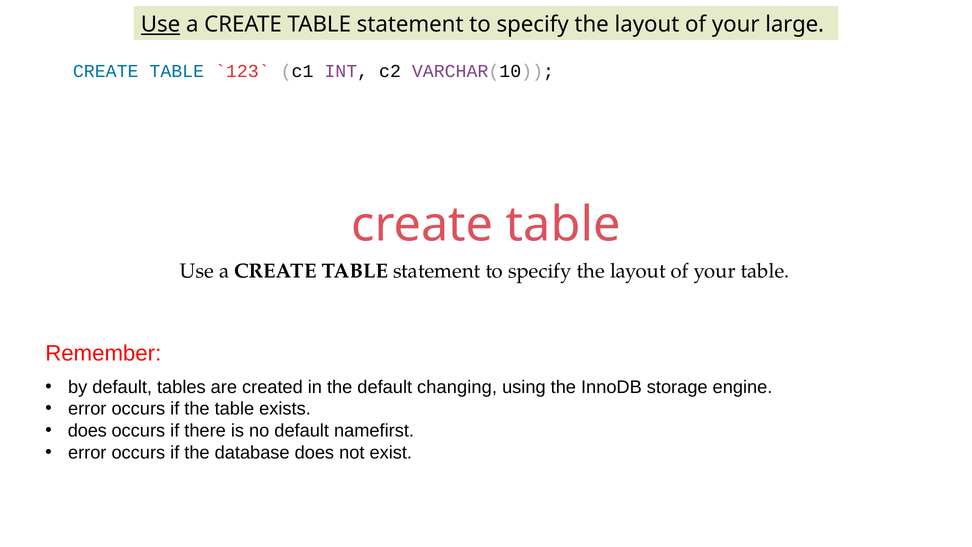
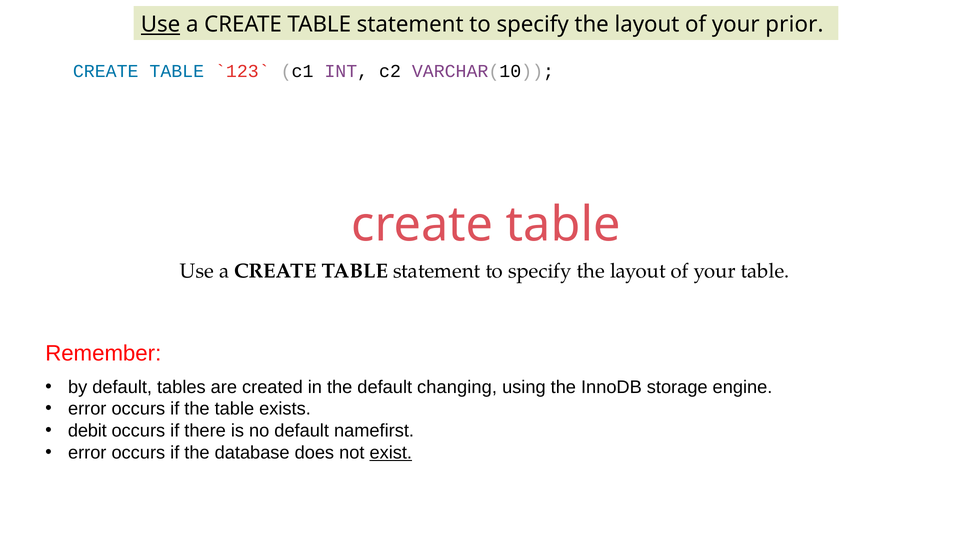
large: large -> prior
does at (87, 431): does -> debit
exist underline: none -> present
